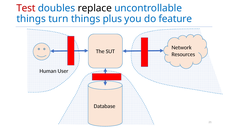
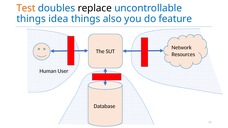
Test colour: red -> orange
turn: turn -> idea
plus: plus -> also
